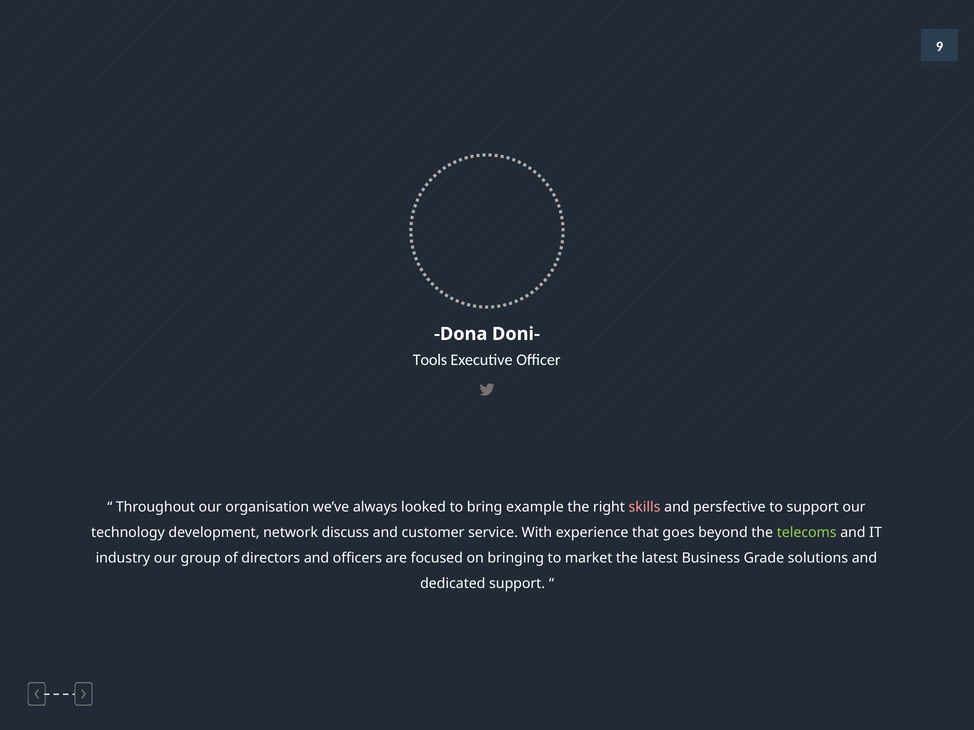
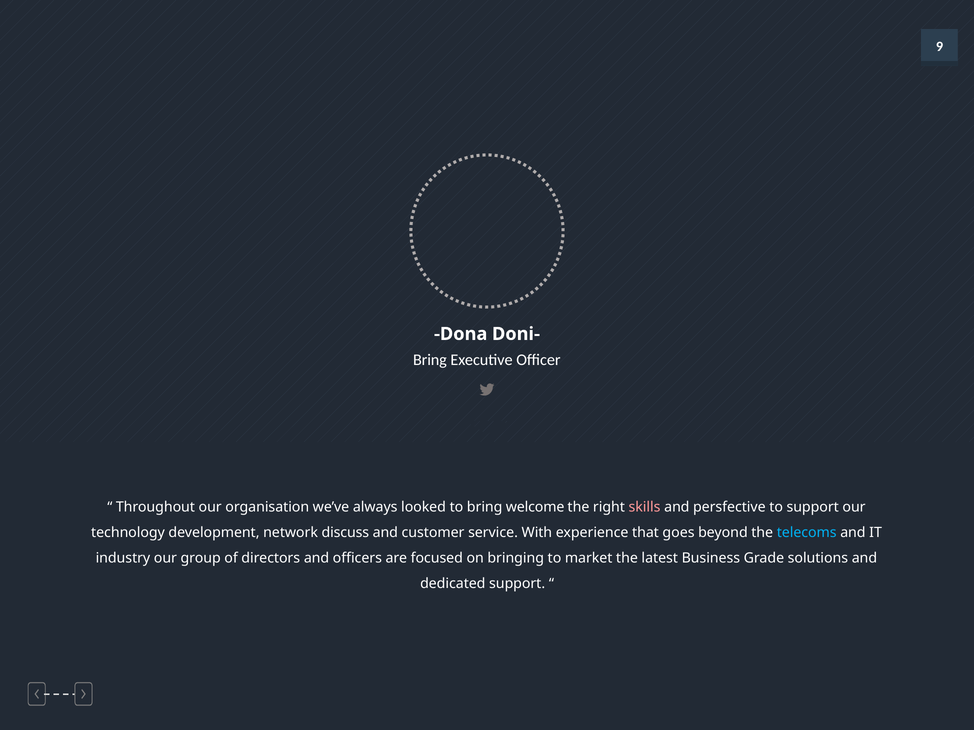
Tools at (430, 360): Tools -> Bring
example: example -> welcome
telecoms colour: light green -> light blue
